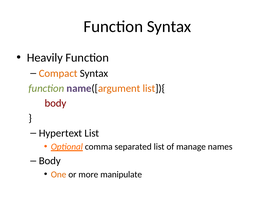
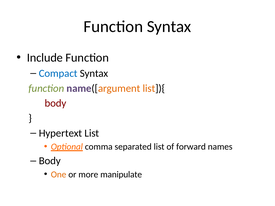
Heavily: Heavily -> Include
Compact colour: orange -> blue
manage: manage -> forward
